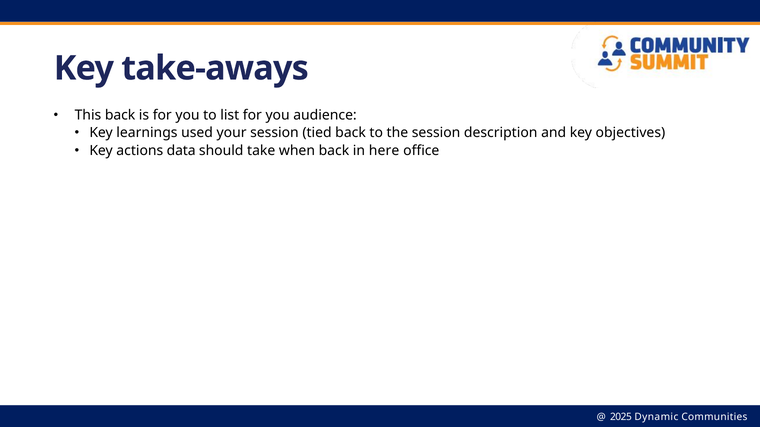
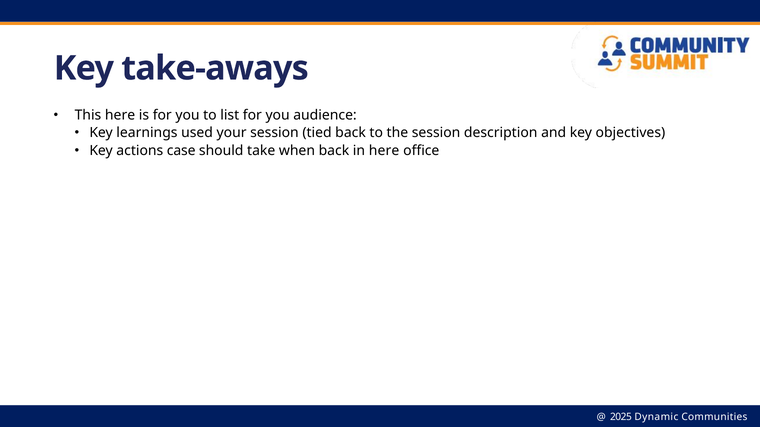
This back: back -> here
data: data -> case
